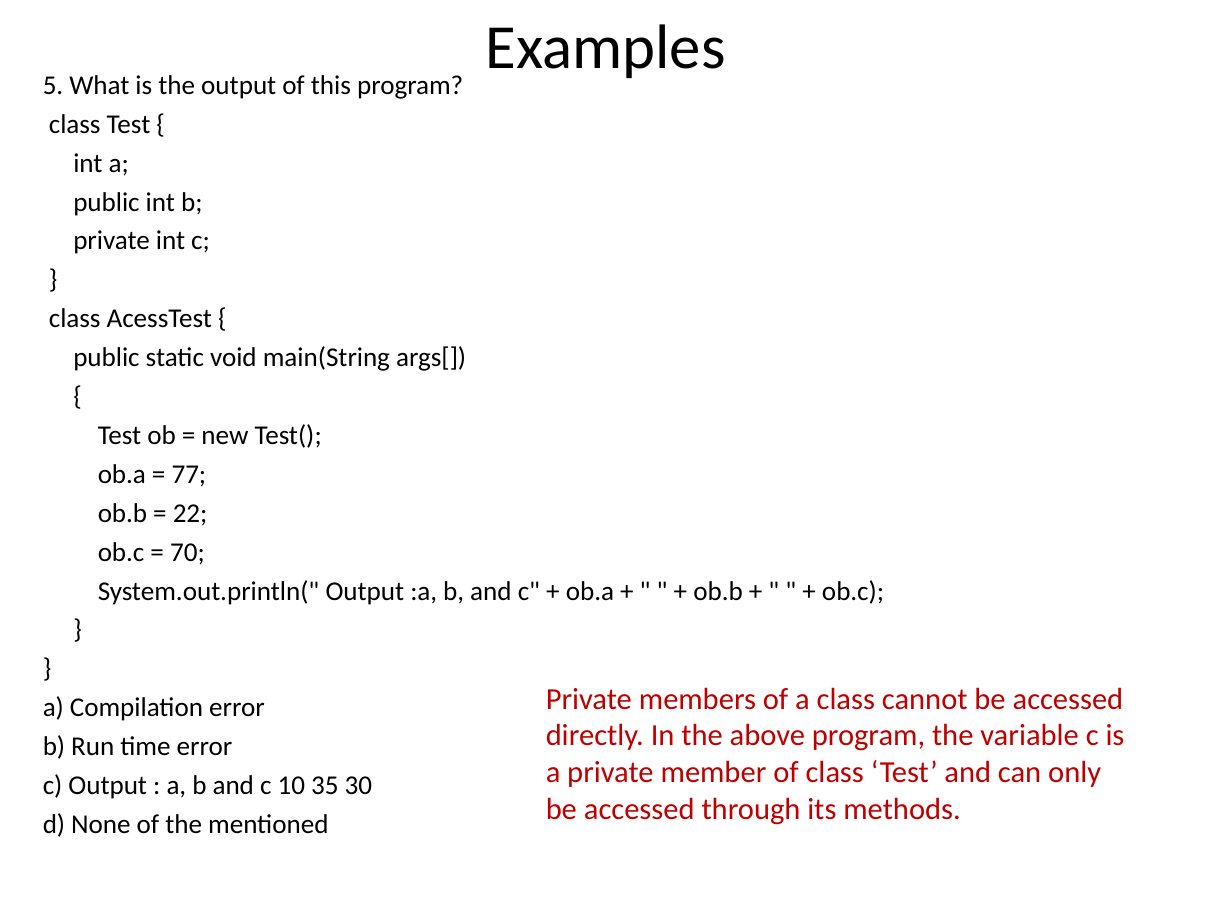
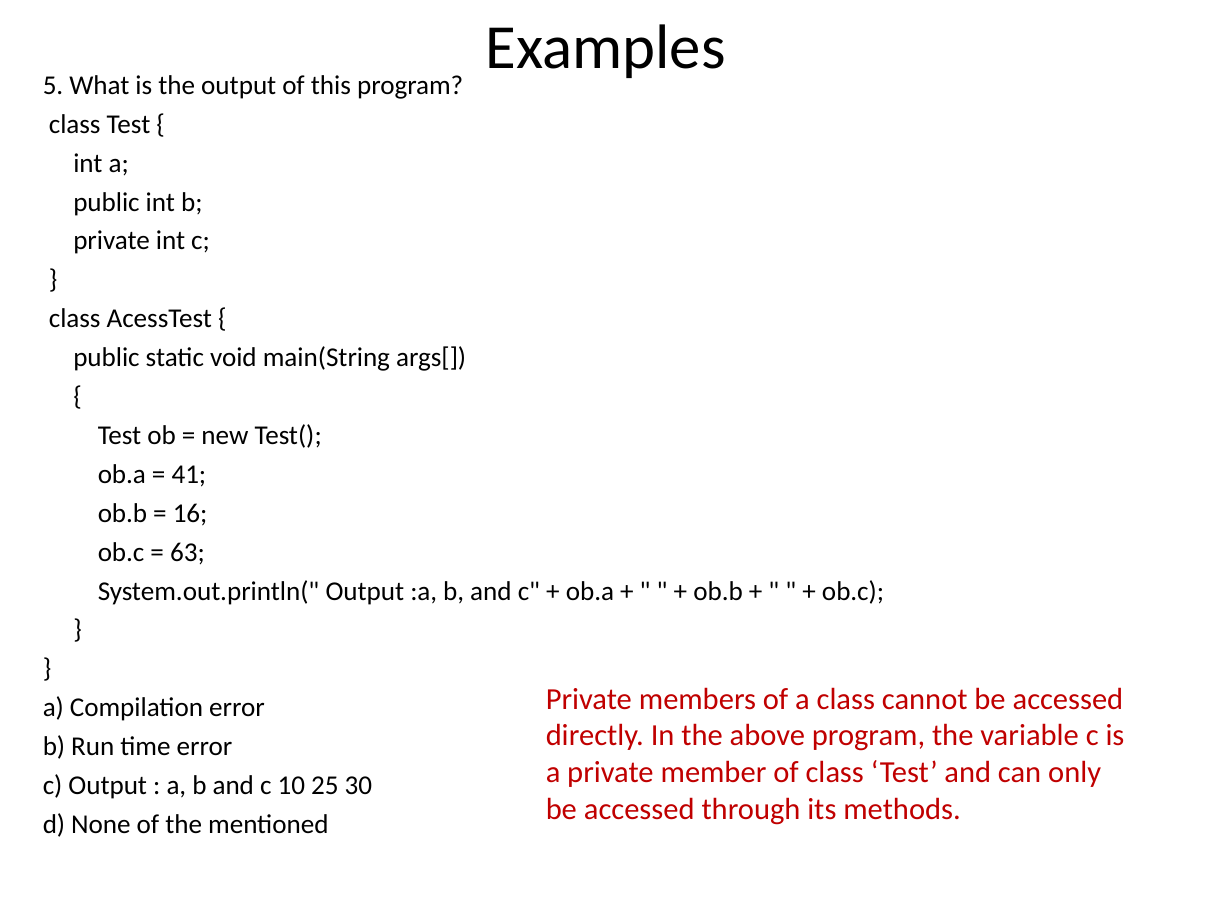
77: 77 -> 41
22: 22 -> 16
70: 70 -> 63
35: 35 -> 25
